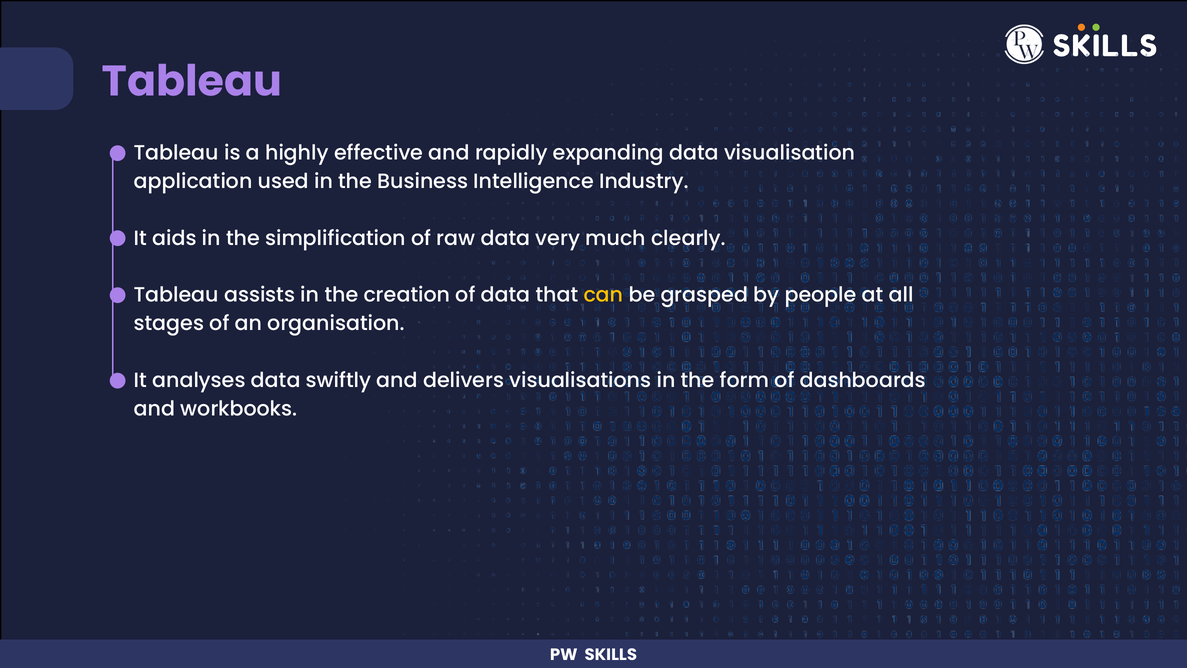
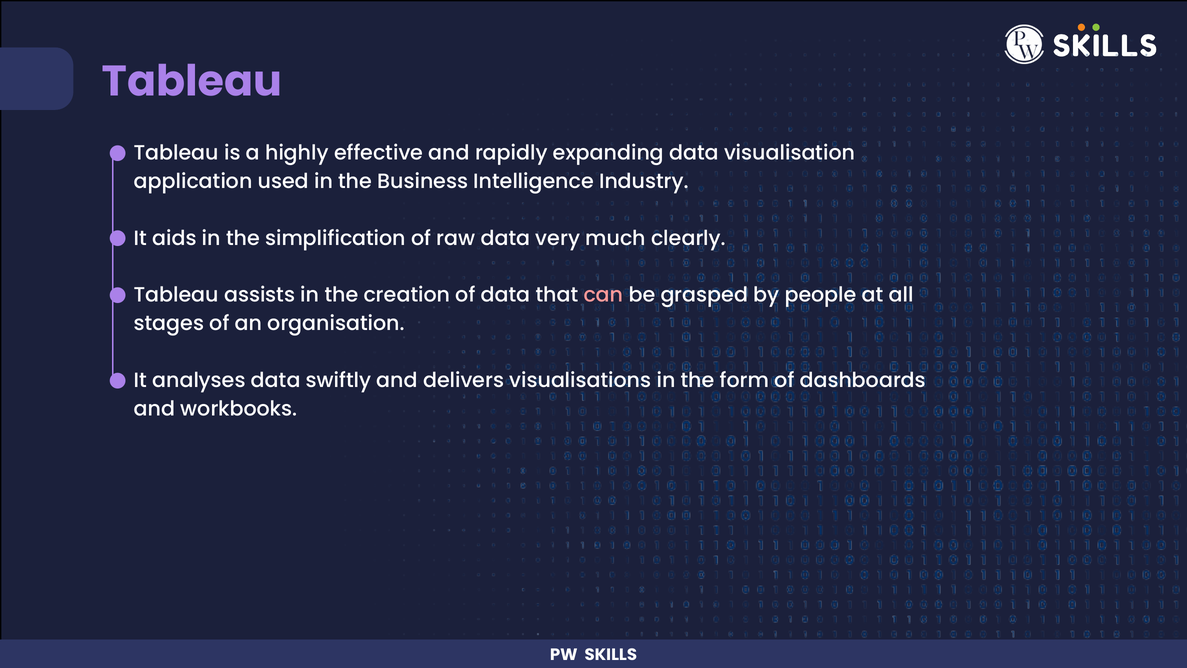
can colour: yellow -> pink
